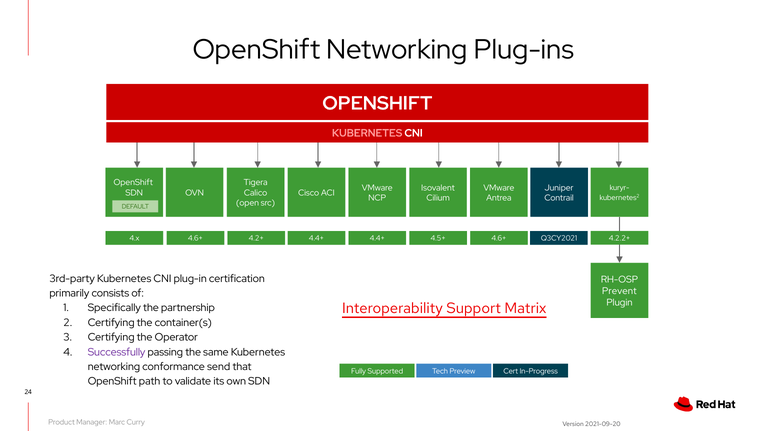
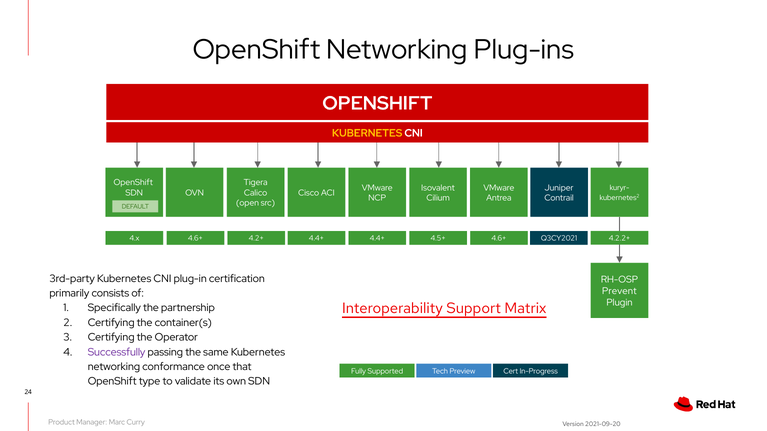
KUBERNETES at (367, 133) colour: pink -> yellow
send: send -> once
path: path -> type
